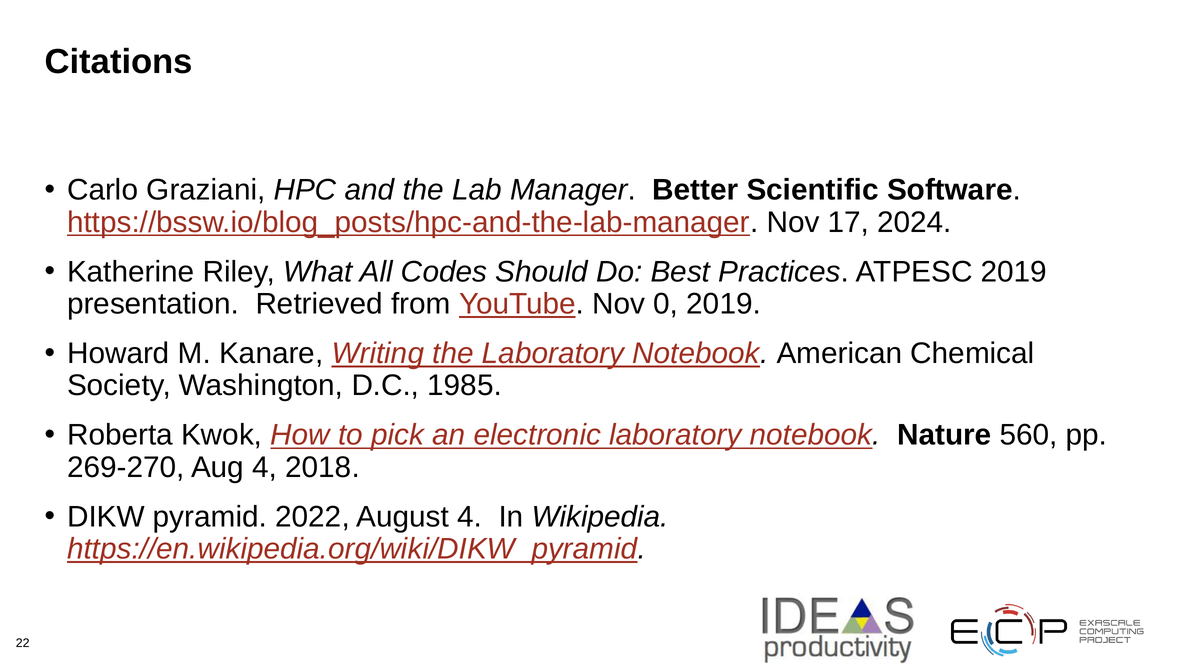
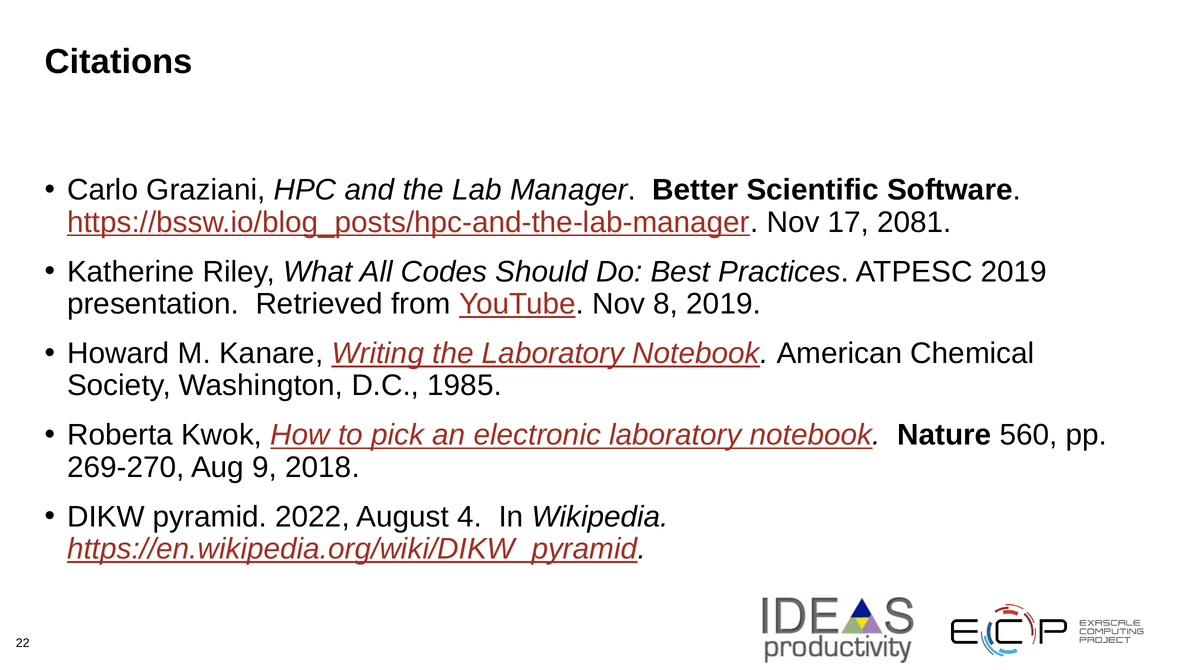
2024: 2024 -> 2081
0: 0 -> 8
Aug 4: 4 -> 9
